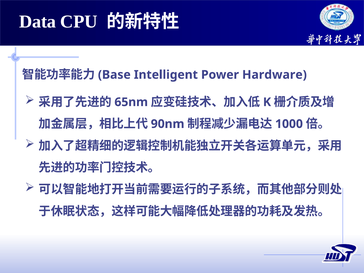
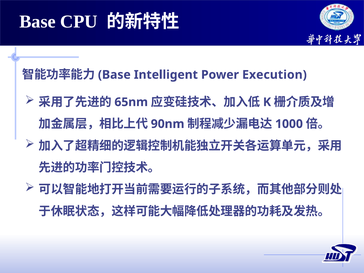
Data at (38, 21): Data -> Base
Hardware: Hardware -> Execution
